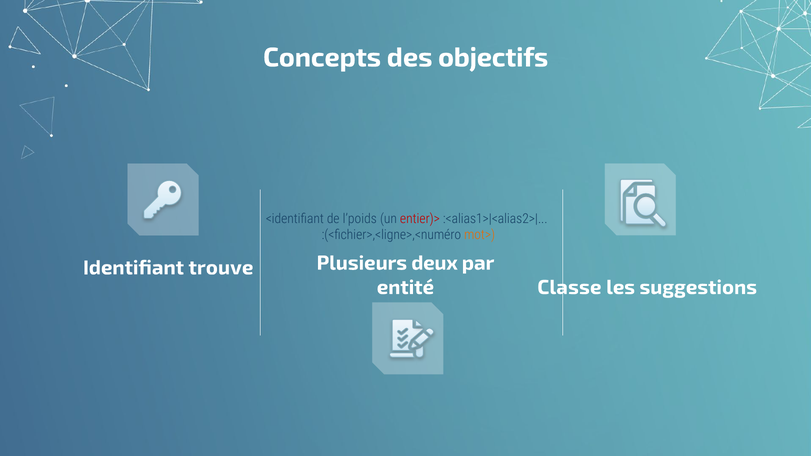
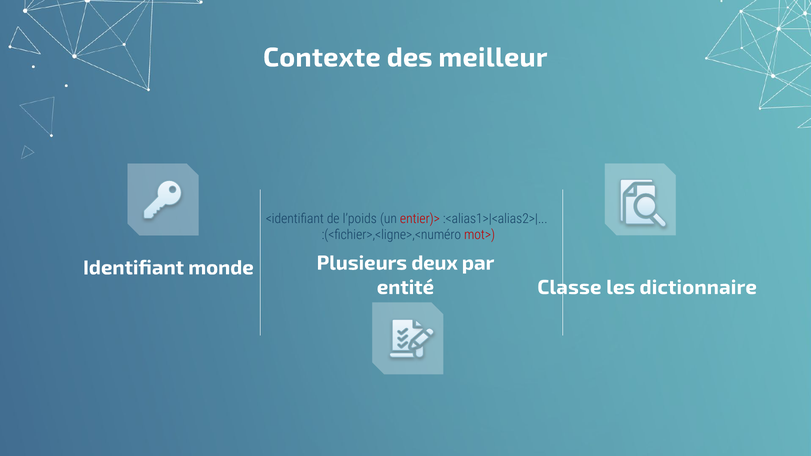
Concepts: Concepts -> Contexte
objectifs: objectifs -> meilleur
mot> colour: orange -> red
trouve: trouve -> monde
suggestions: suggestions -> dictionnaire
